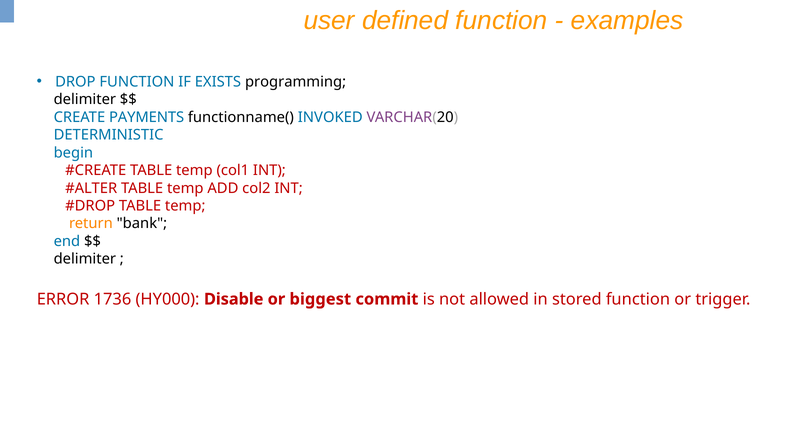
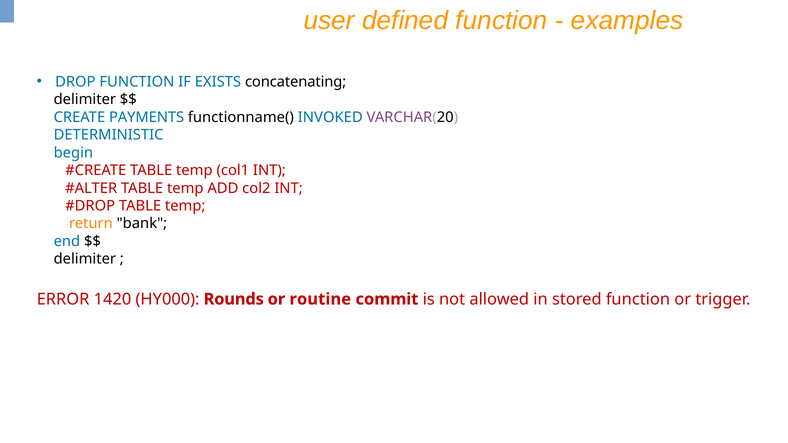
programming: programming -> concatenating
1736: 1736 -> 1420
Disable: Disable -> Rounds
biggest: biggest -> routine
